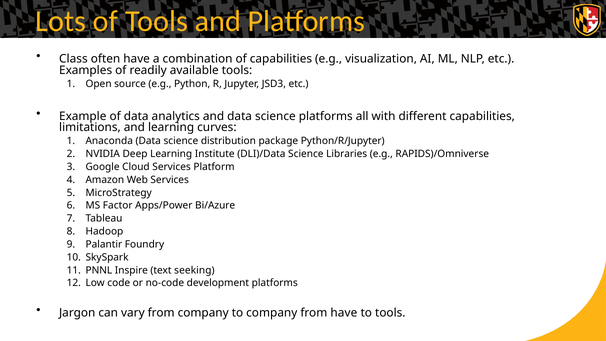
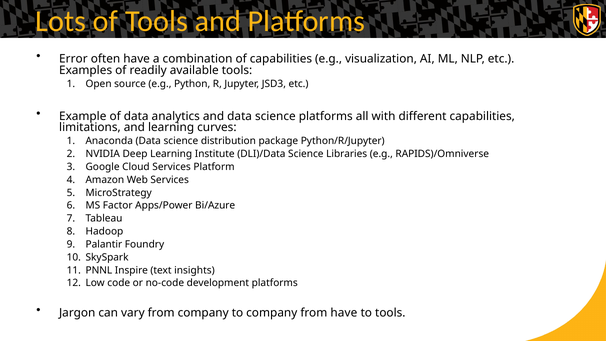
Class: Class -> Error
seeking: seeking -> insights
